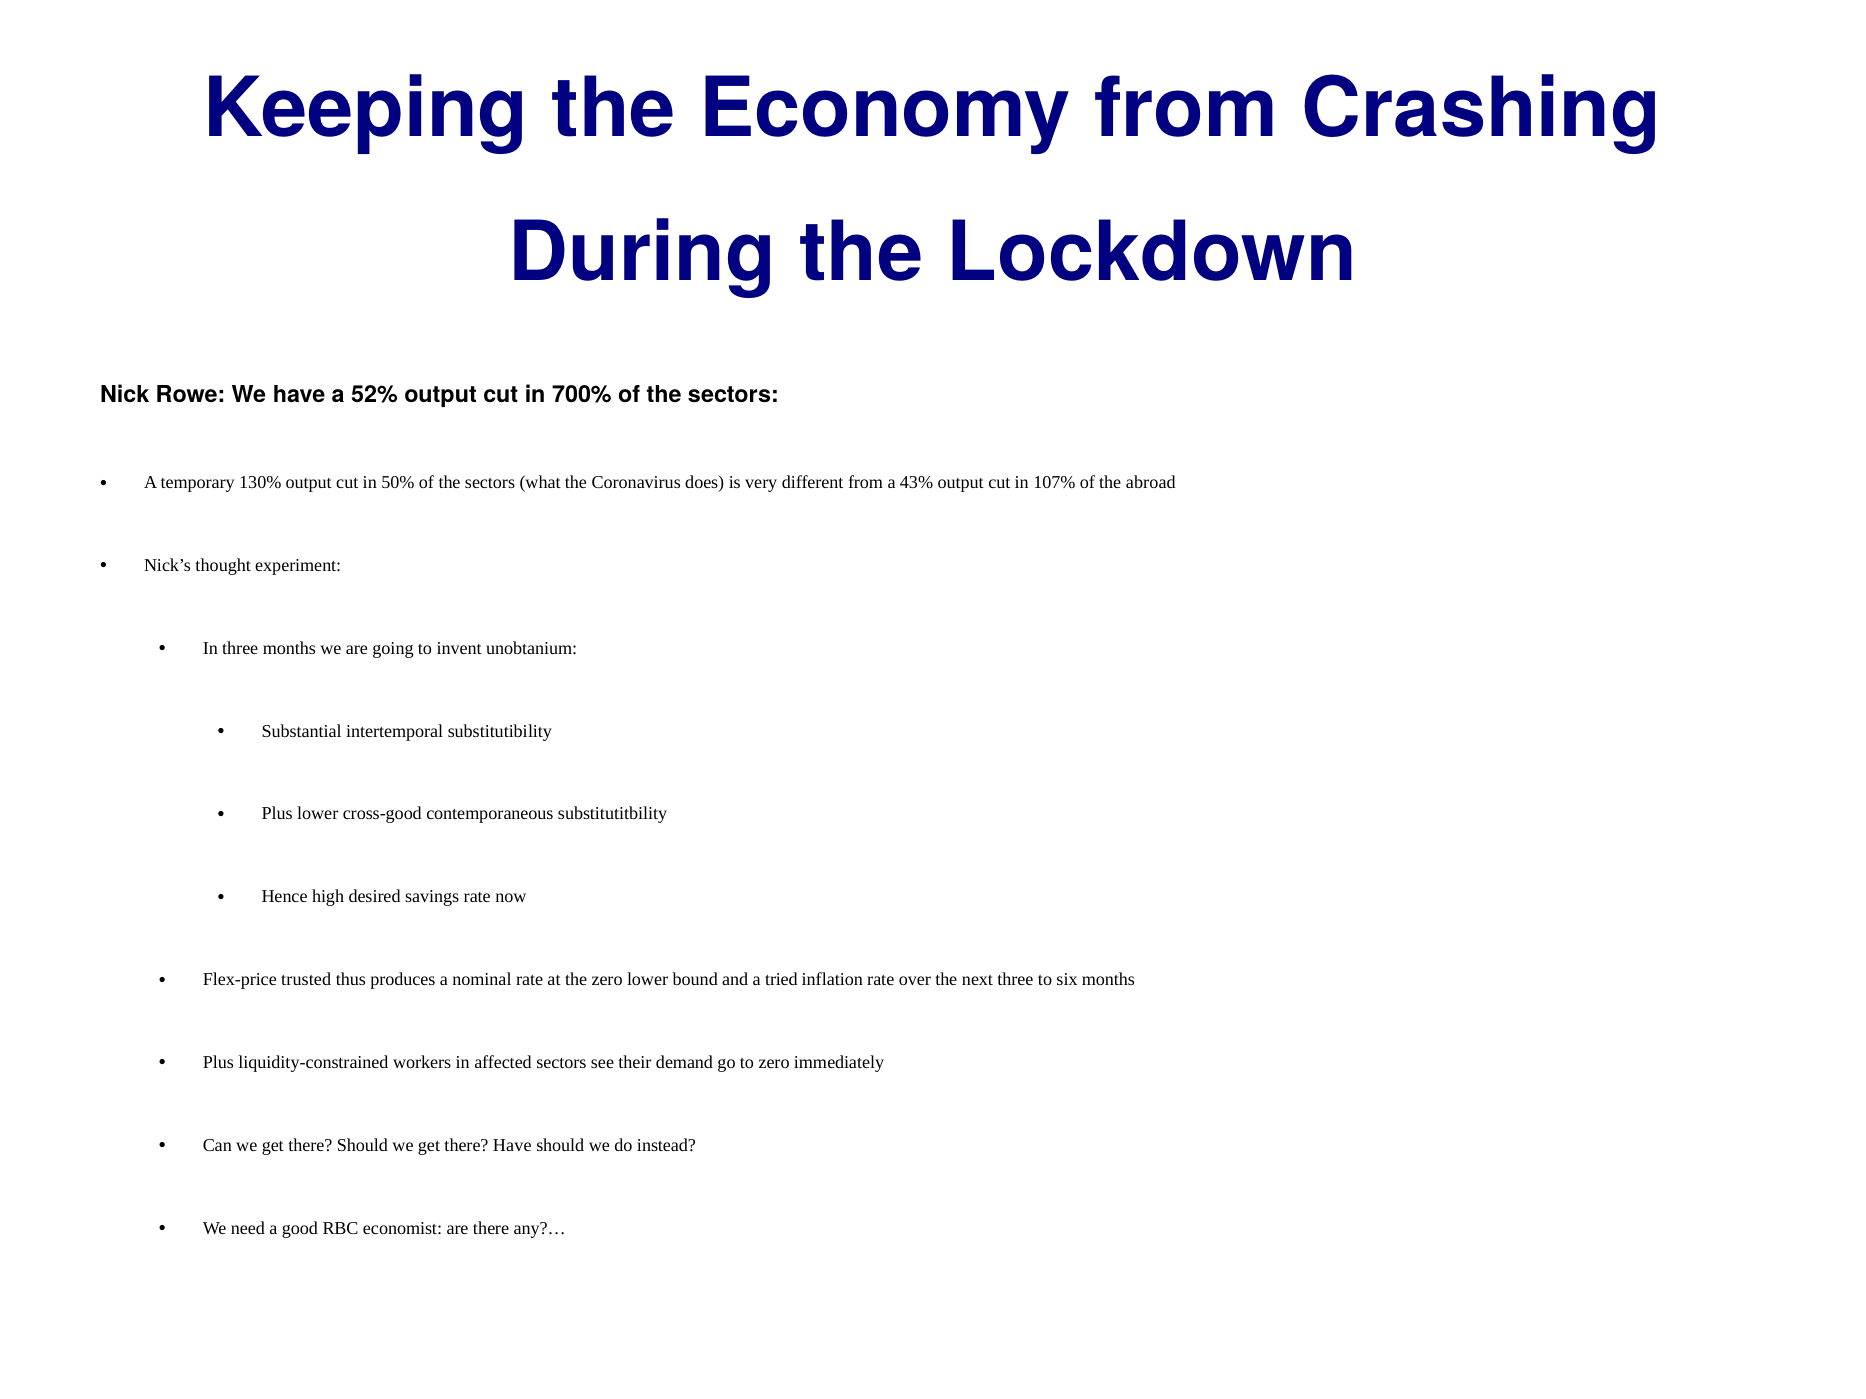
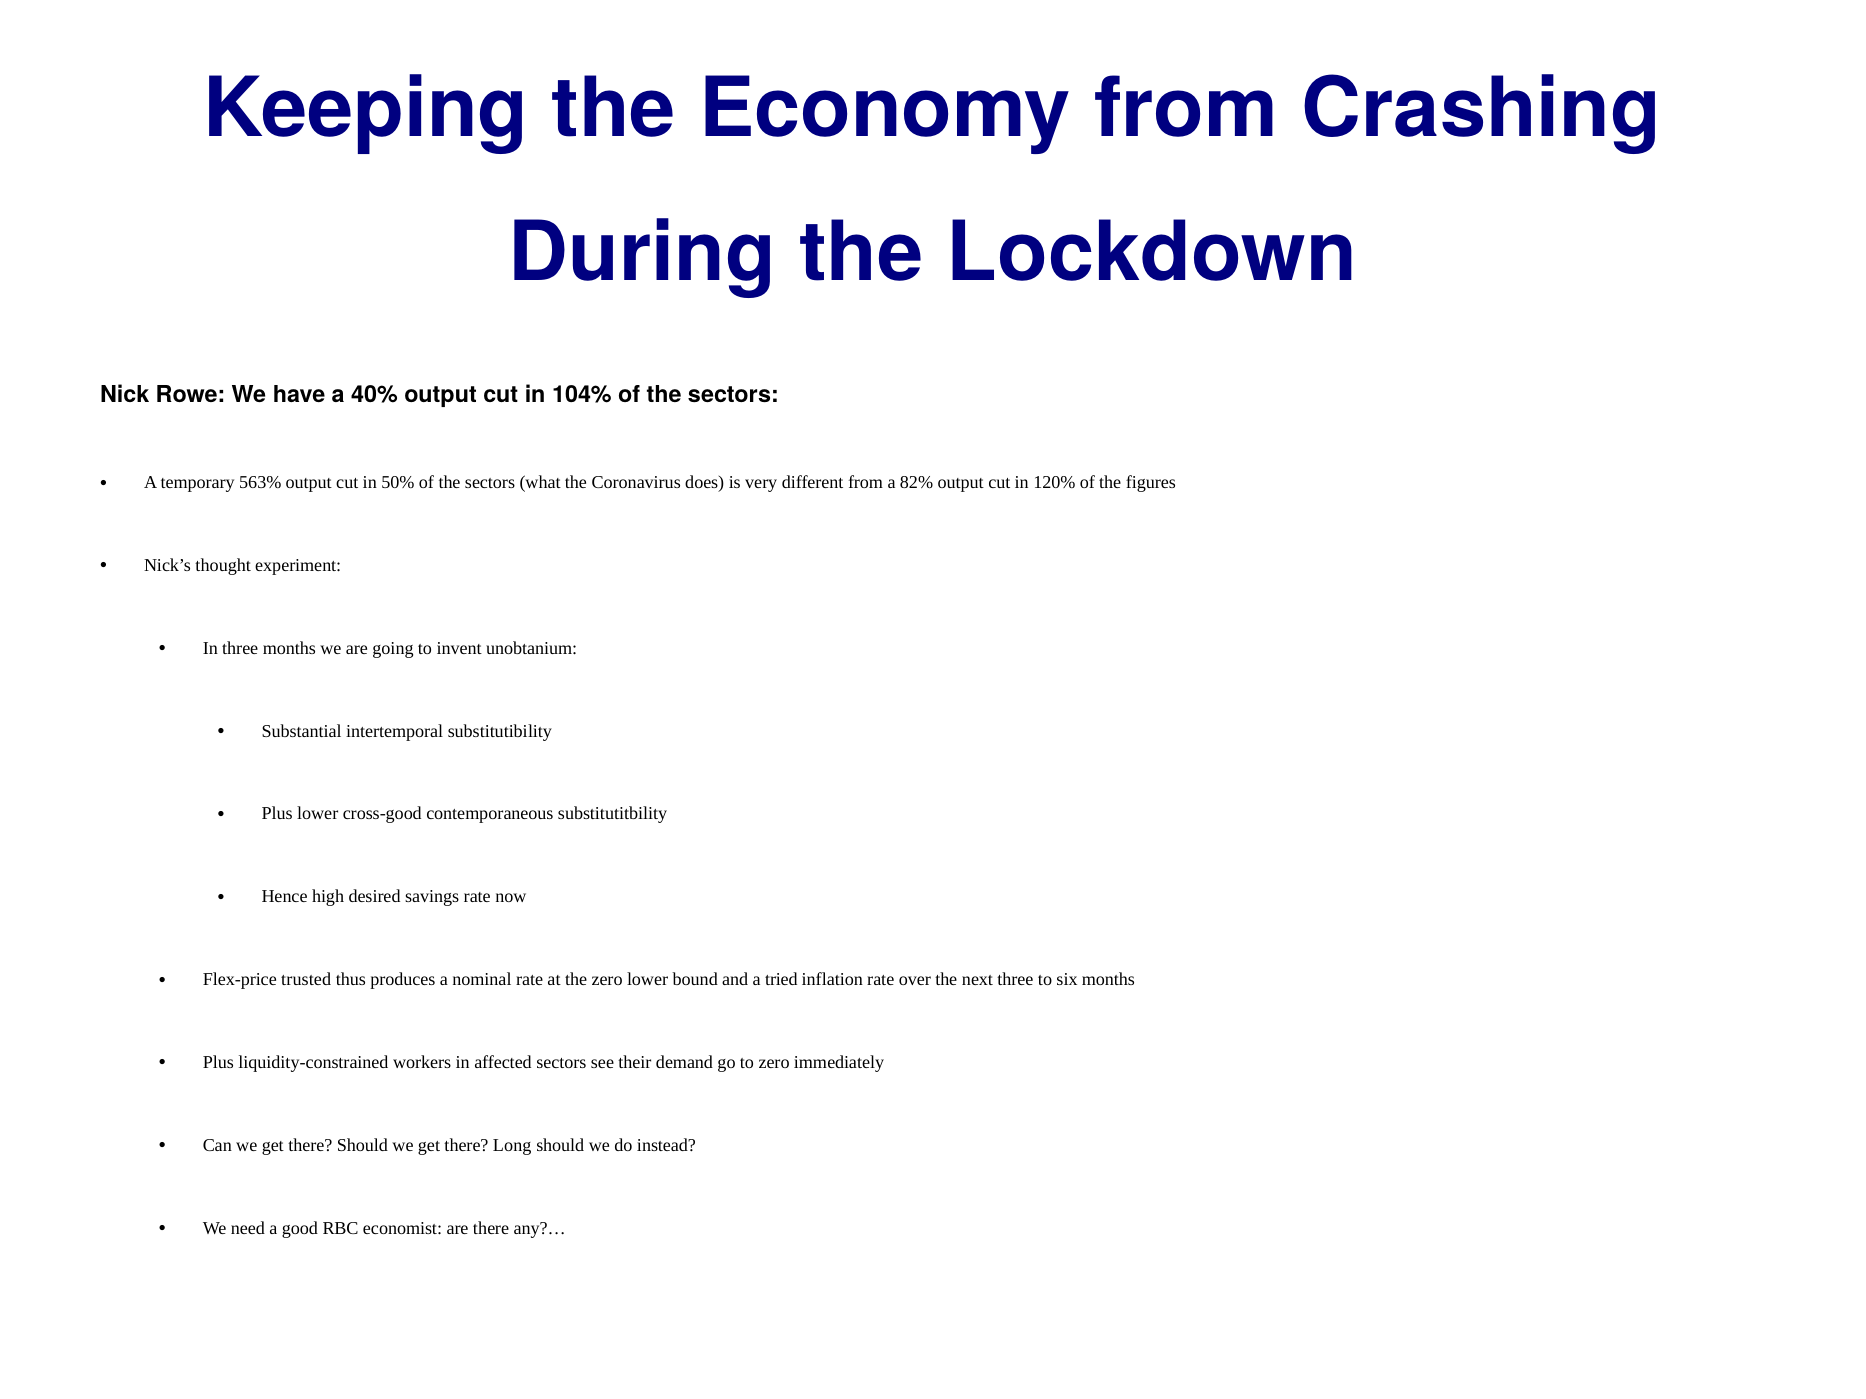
52%: 52% -> 40%
700%: 700% -> 104%
130%: 130% -> 563%
43%: 43% -> 82%
107%: 107% -> 120%
abroad: abroad -> figures
there Have: Have -> Long
